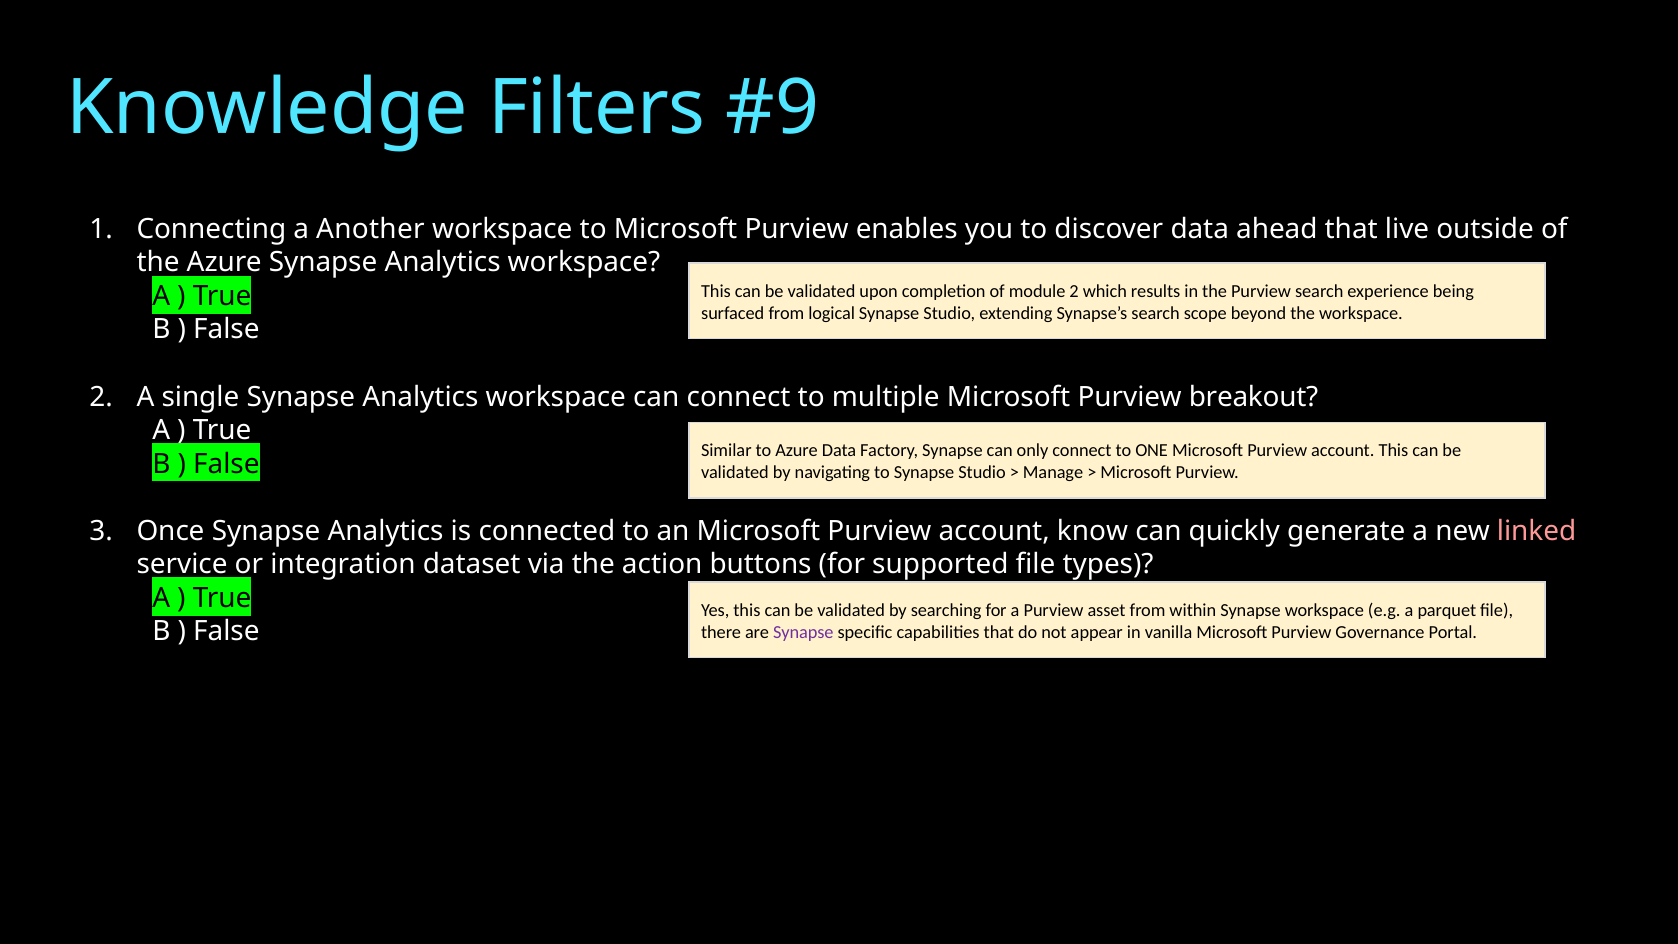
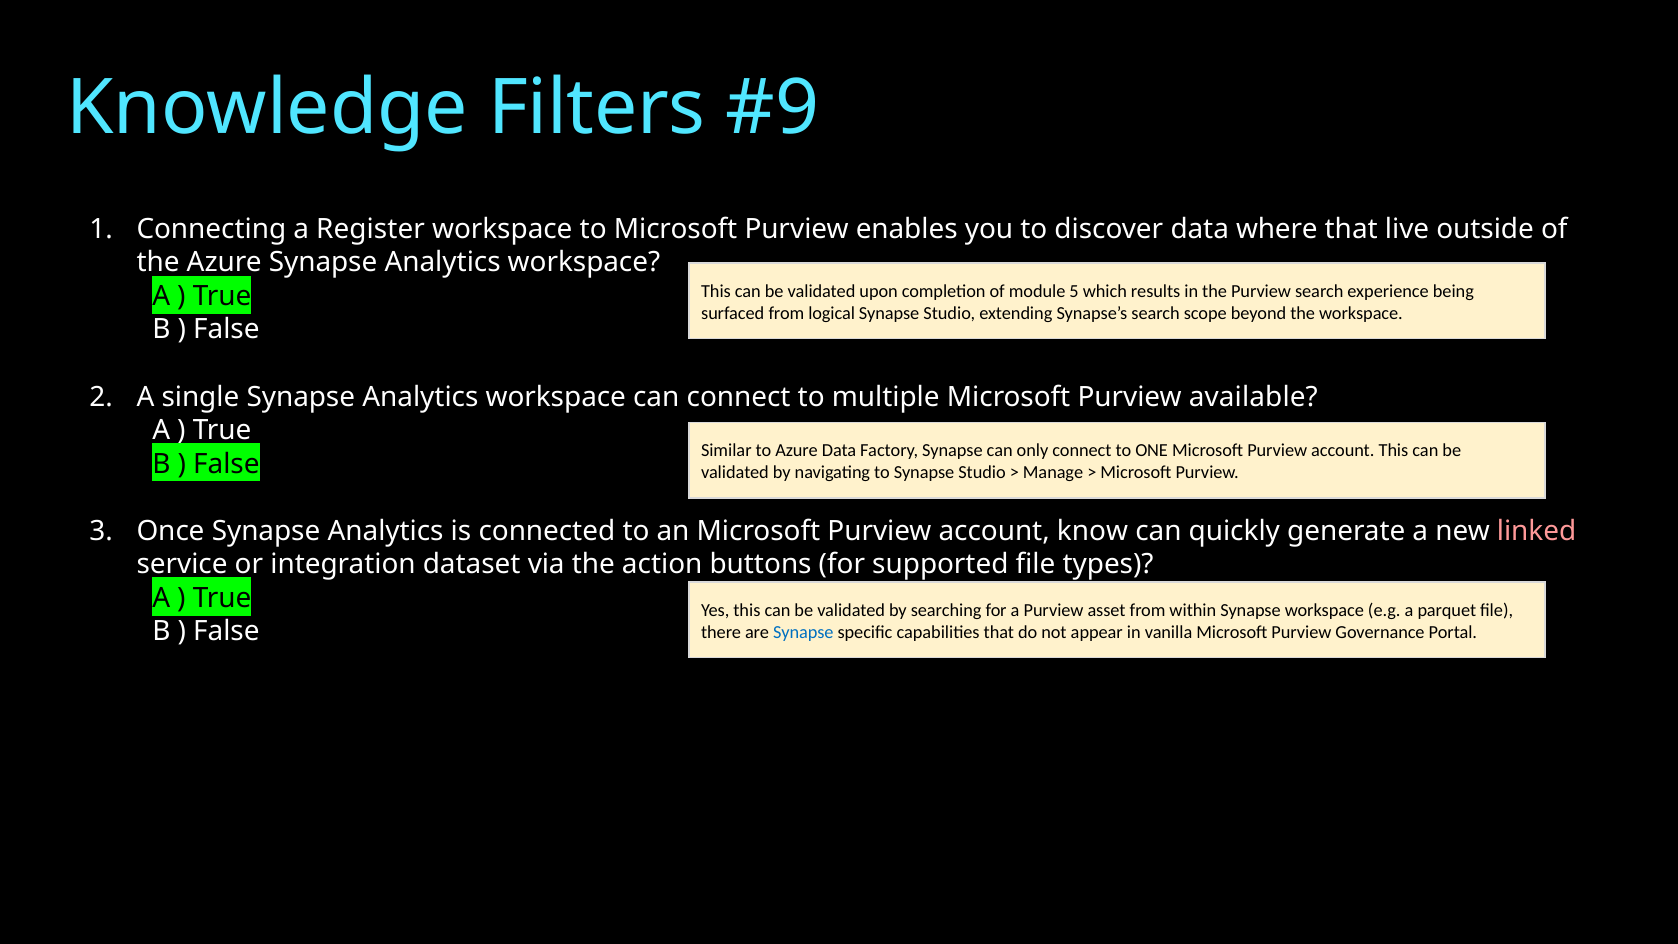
Another: Another -> Register
ahead: ahead -> where
module 2: 2 -> 5
breakout: breakout -> available
Synapse at (803, 632) colour: purple -> blue
